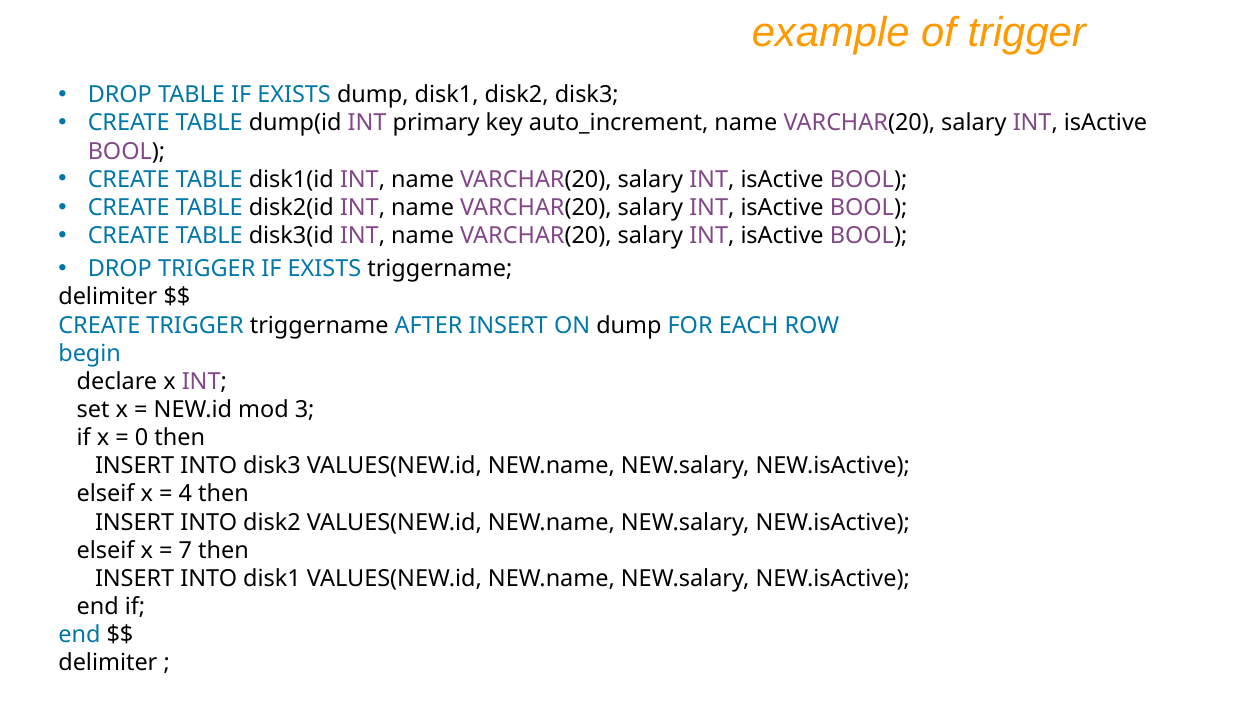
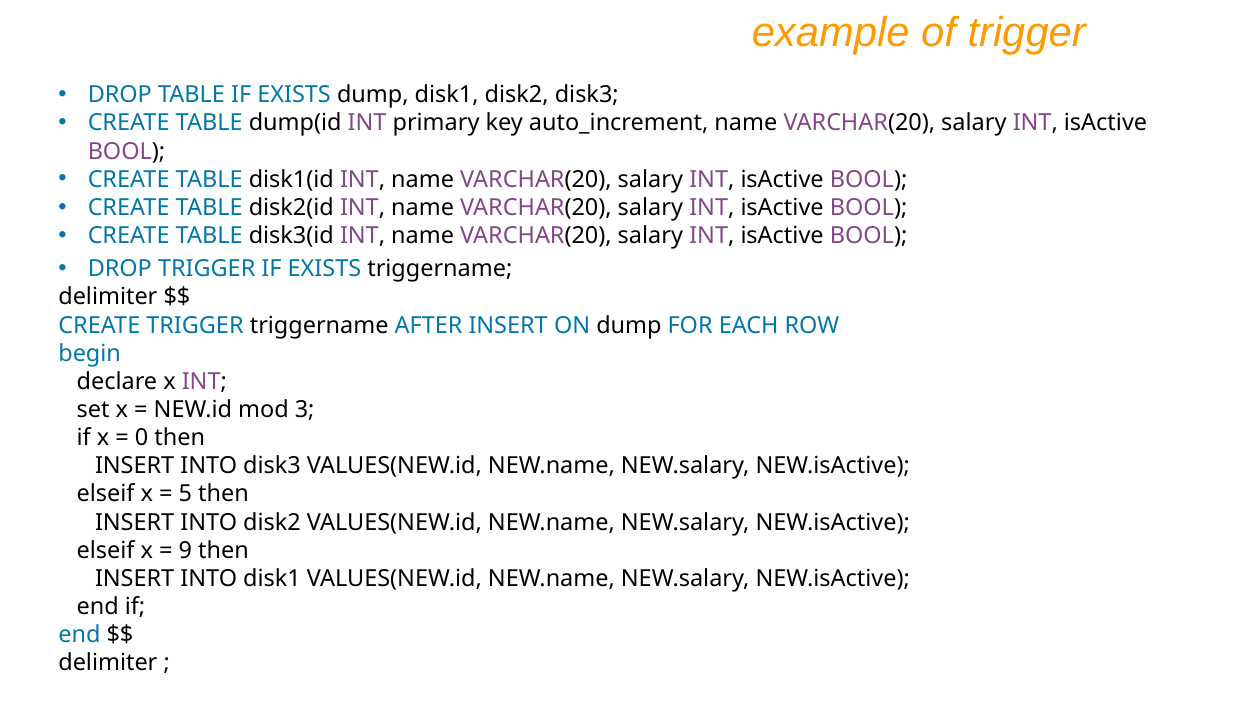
4: 4 -> 5
7: 7 -> 9
